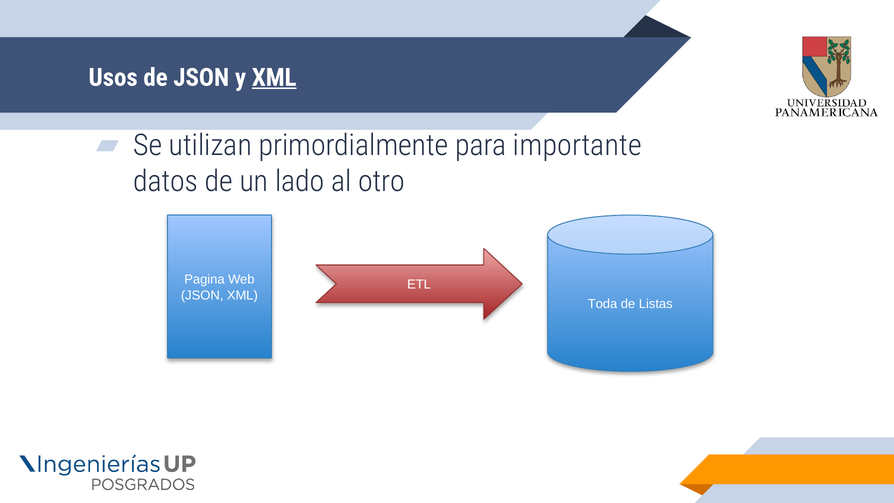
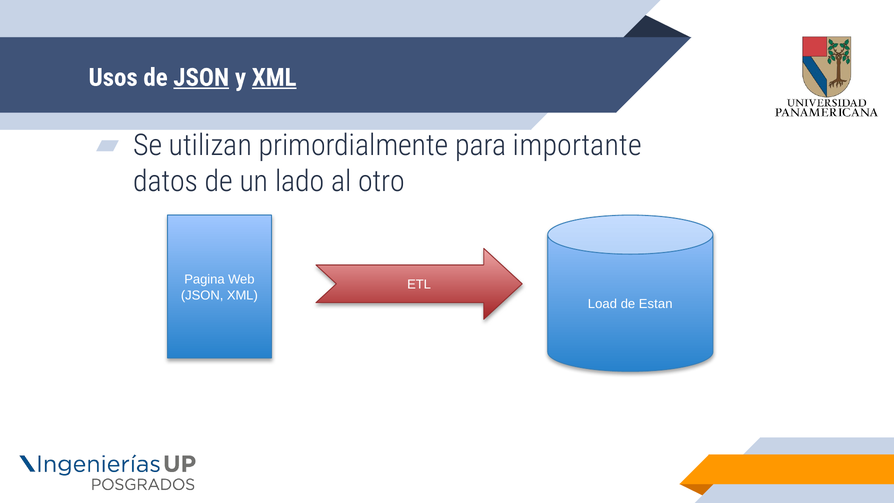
JSON at (201, 78) underline: none -> present
Toda: Toda -> Load
Listas: Listas -> Estan
